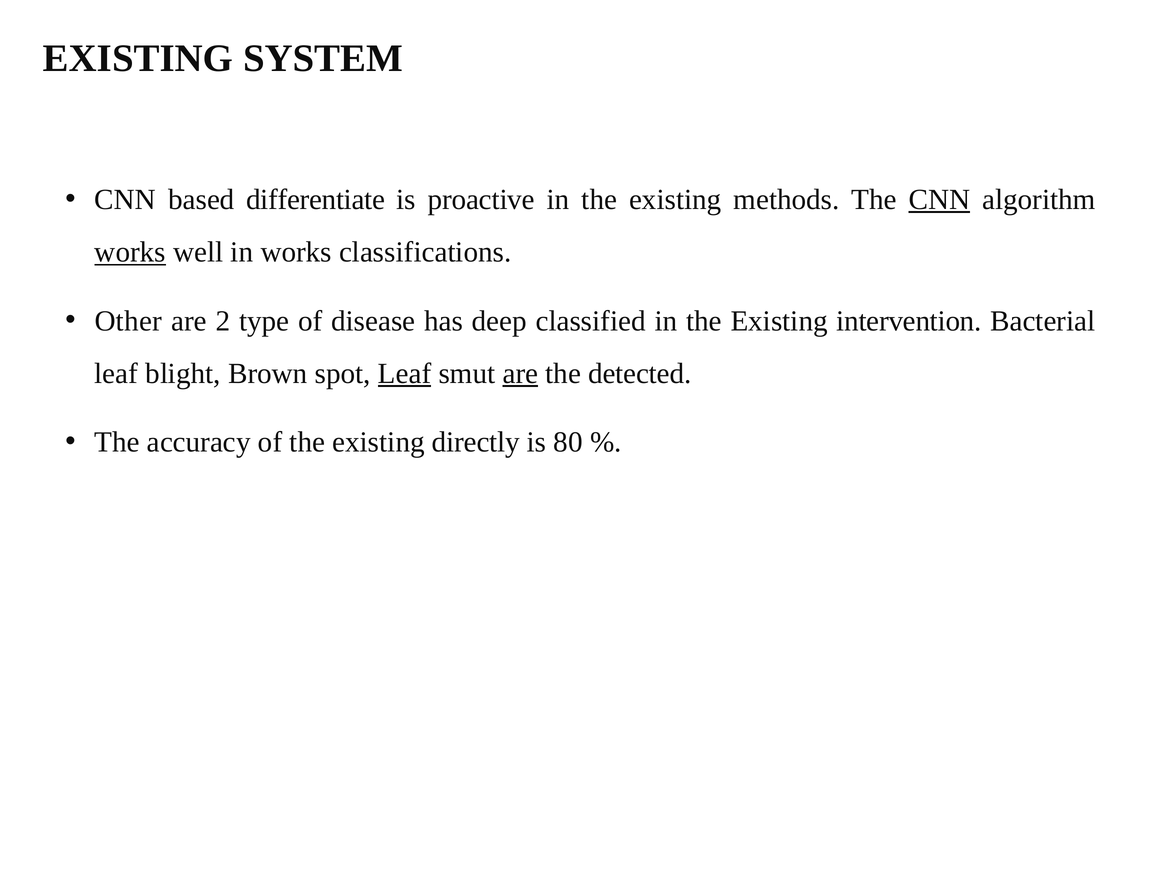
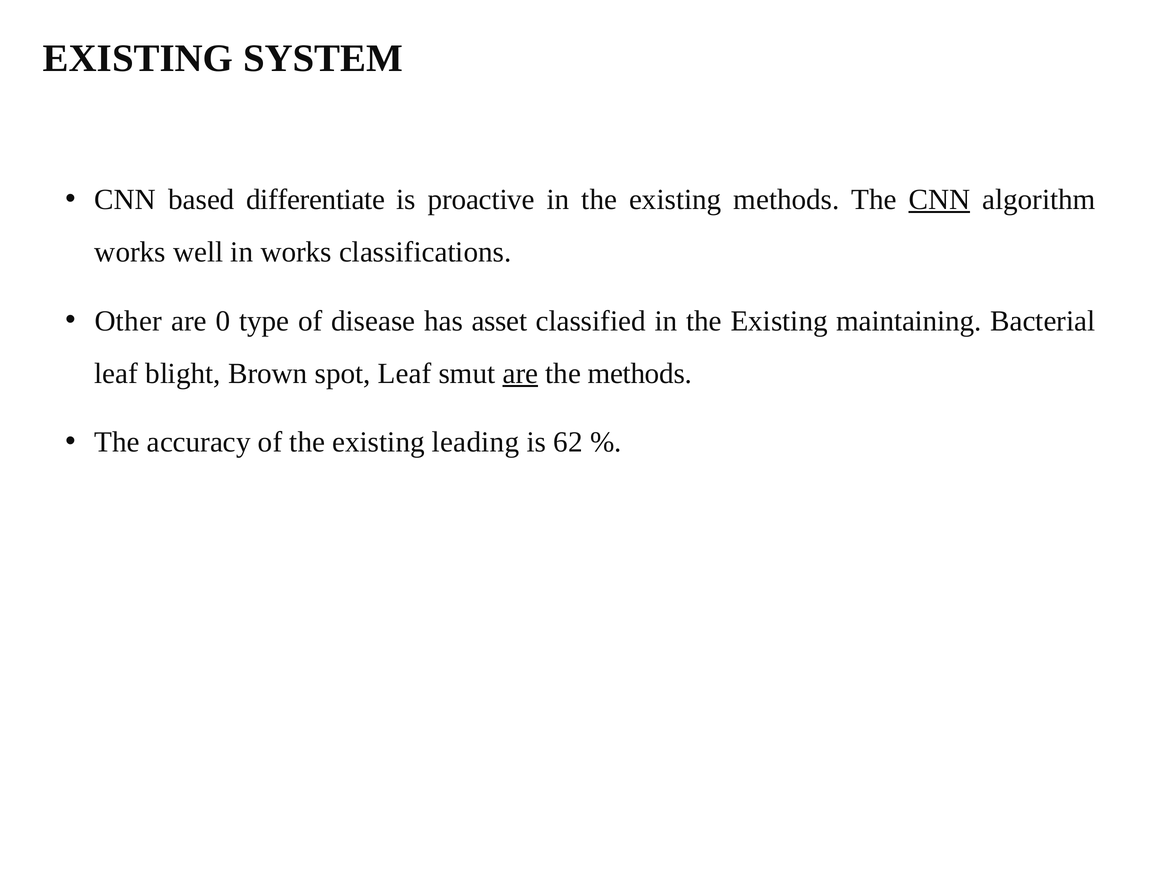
works at (130, 252) underline: present -> none
2: 2 -> 0
deep: deep -> asset
intervention: intervention -> maintaining
Leaf at (405, 373) underline: present -> none
the detected: detected -> methods
directly: directly -> leading
80: 80 -> 62
